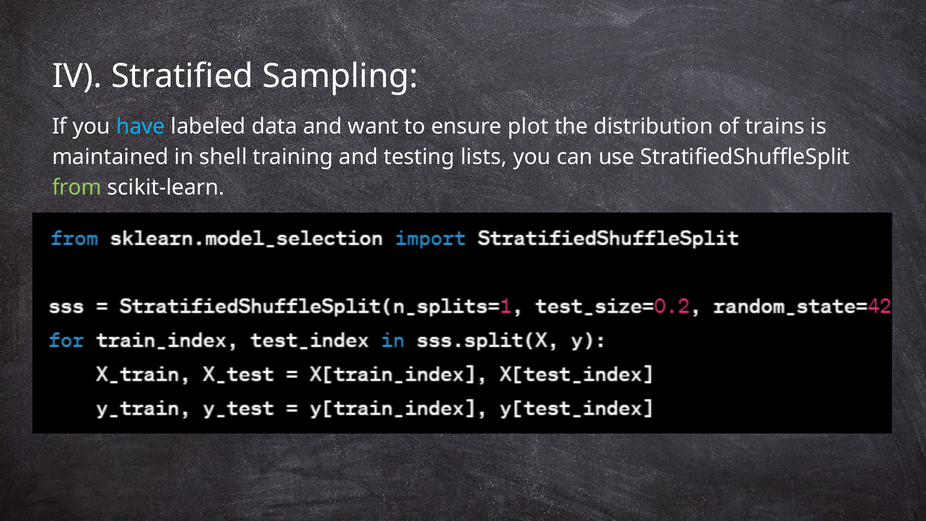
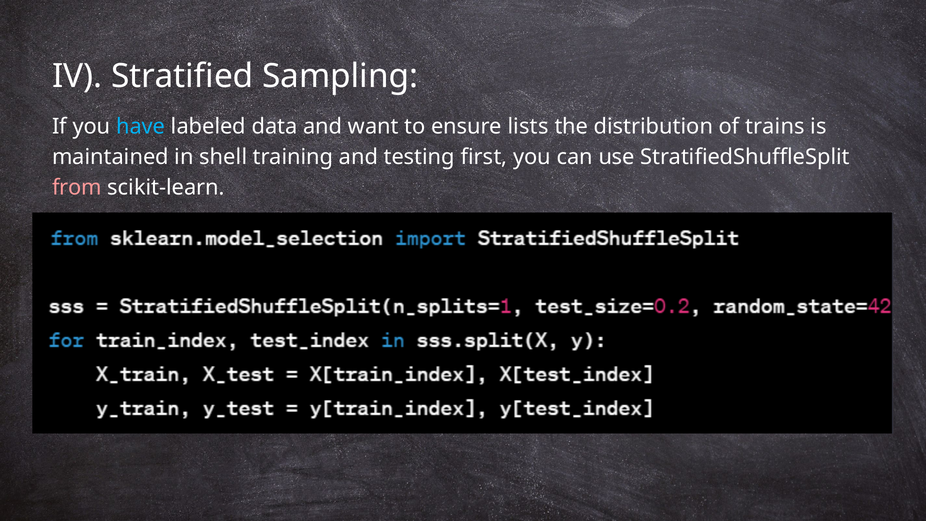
plot: plot -> lists
lists: lists -> first
from colour: light green -> pink
